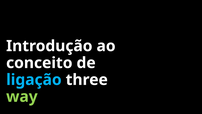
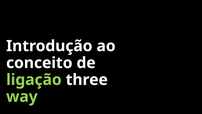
ligação colour: light blue -> light green
